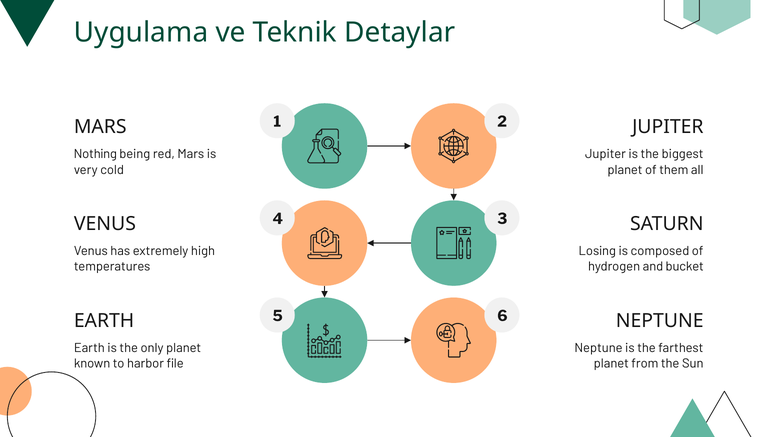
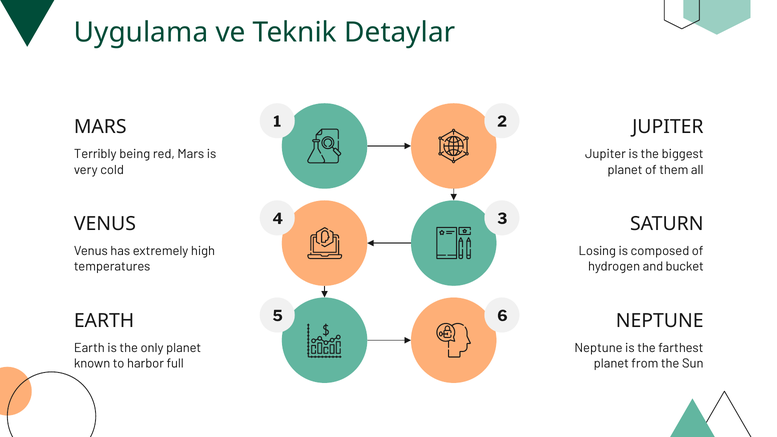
Nothing: Nothing -> Terribly
file: file -> full
